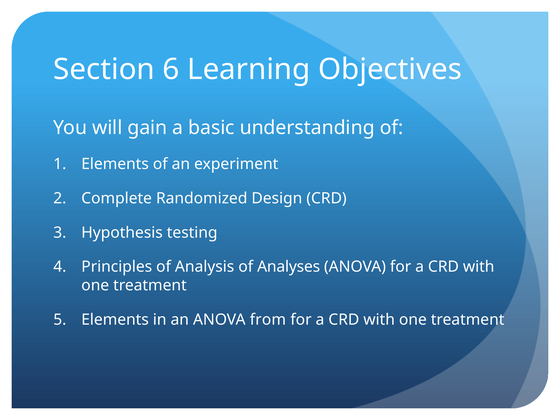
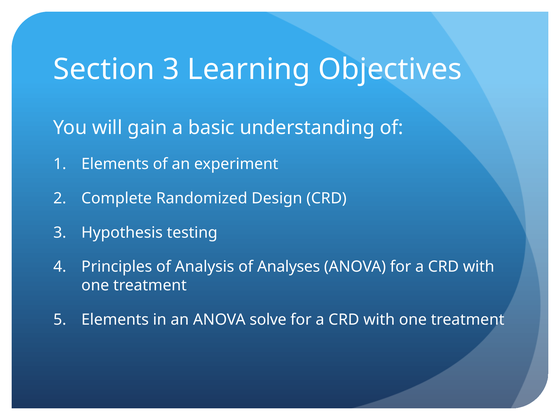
Section 6: 6 -> 3
from: from -> solve
